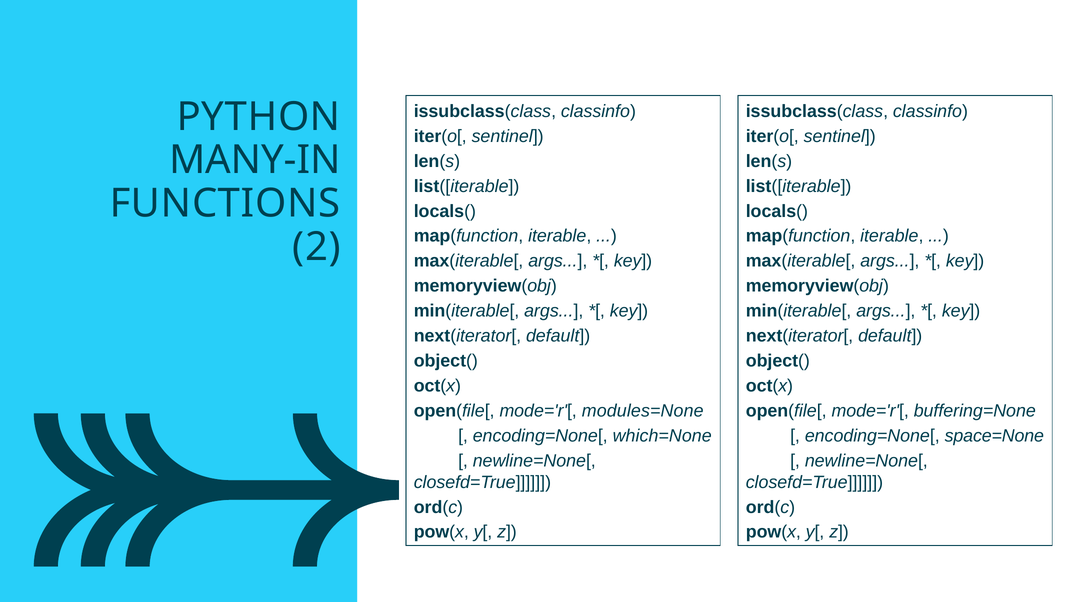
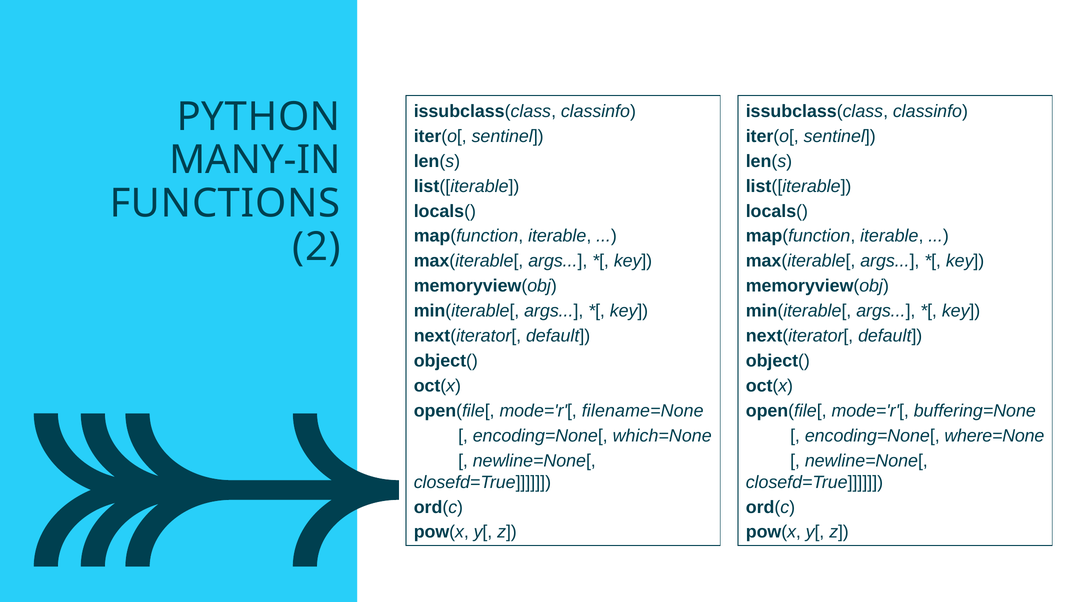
modules=None: modules=None -> filename=None
space=None: space=None -> where=None
